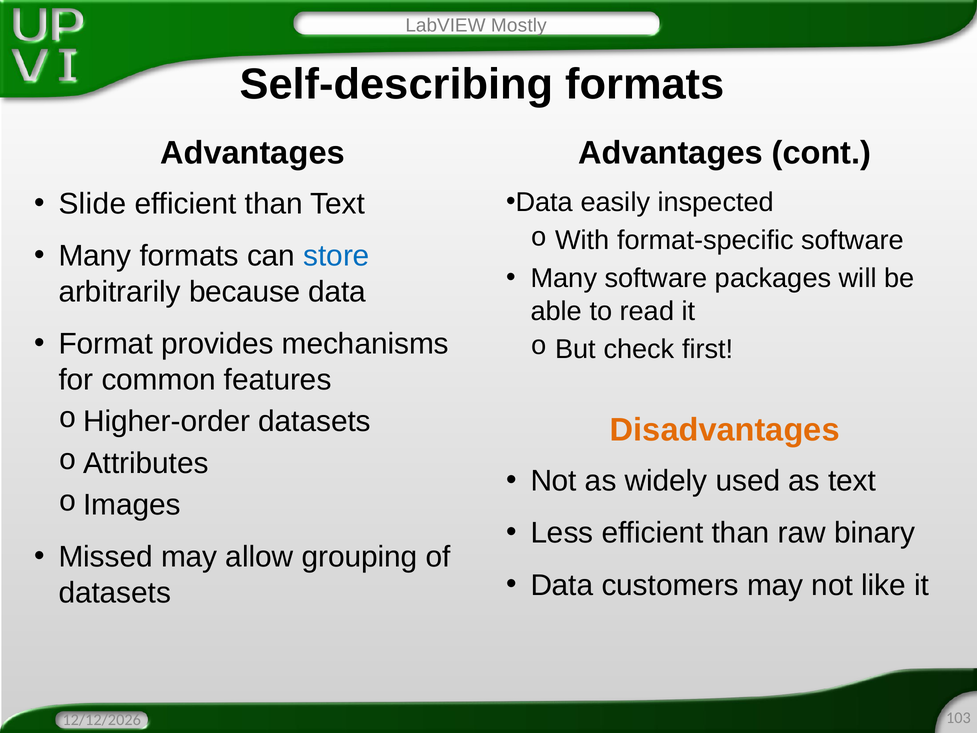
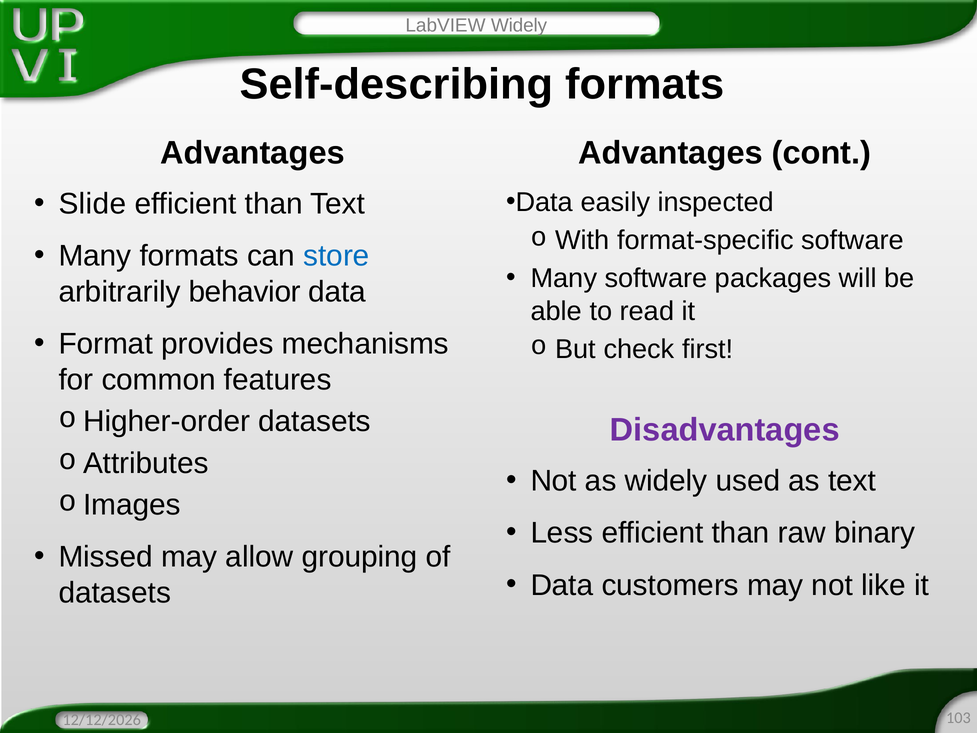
LabVIEW Mostly: Mostly -> Widely
because: because -> behavior
Disadvantages colour: orange -> purple
